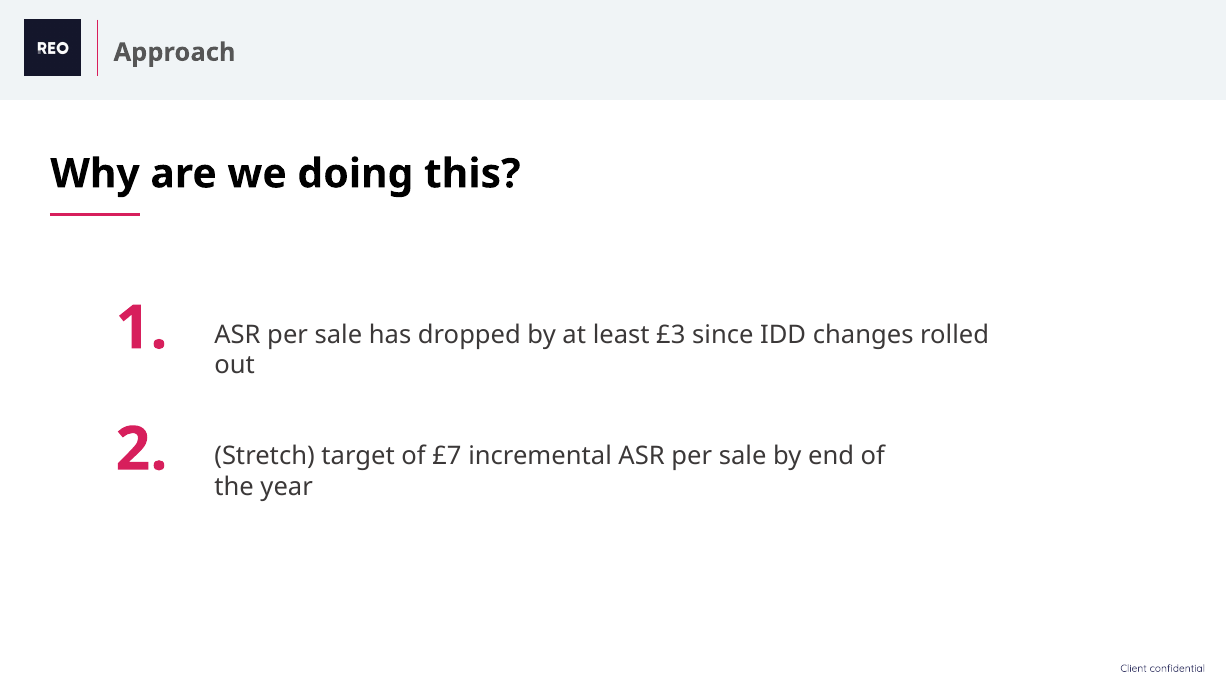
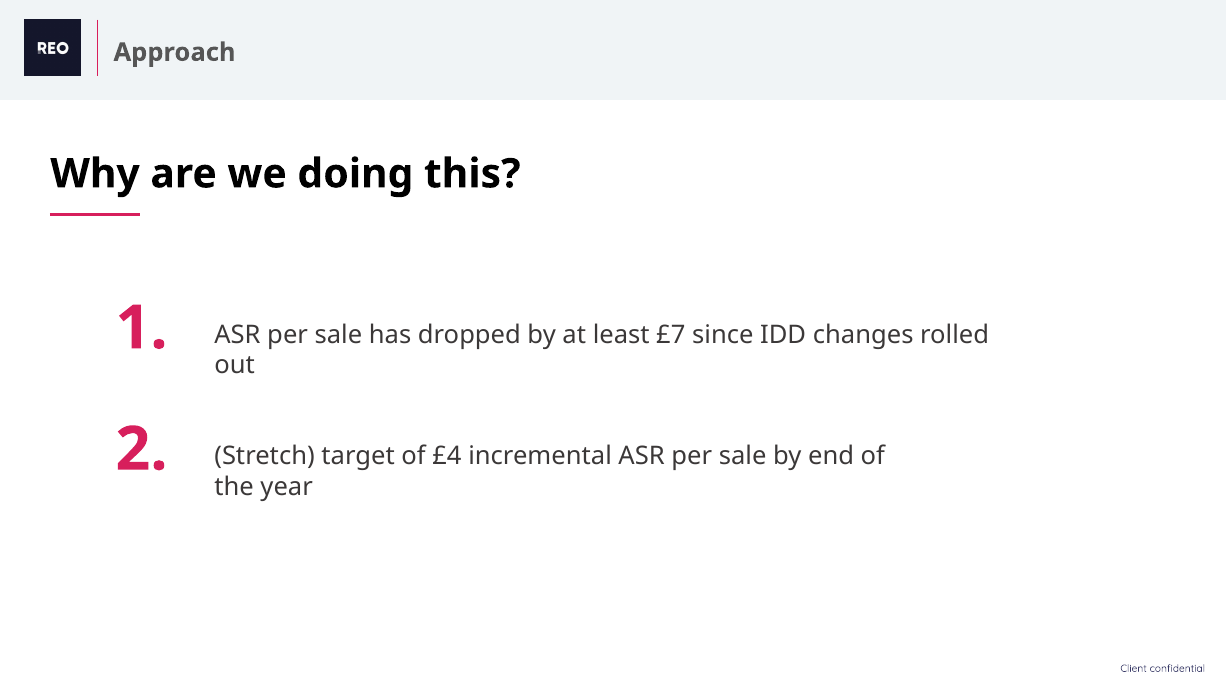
£3: £3 -> £7
£7: £7 -> £4
